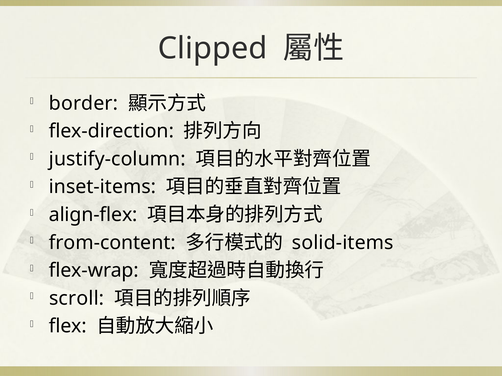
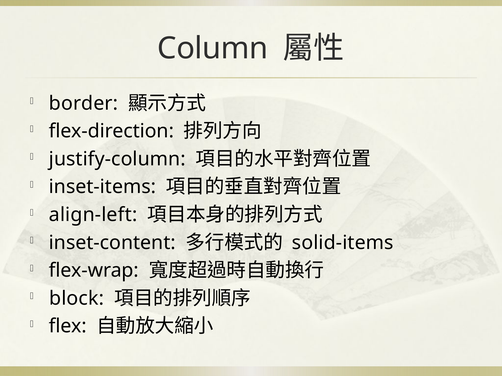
Clipped: Clipped -> Column
align-flex: align-flex -> align-left
from-content: from-content -> inset-content
scroll: scroll -> block
